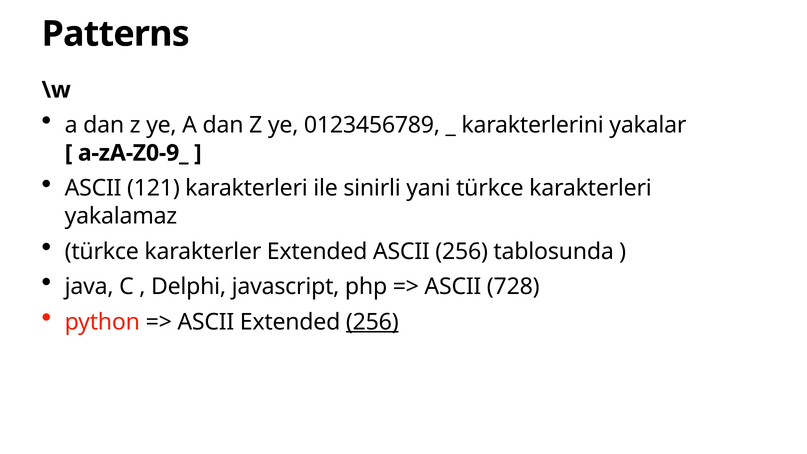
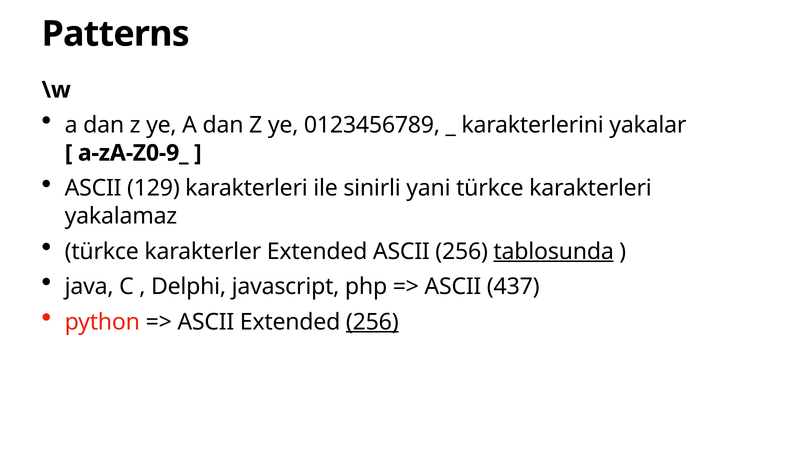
121: 121 -> 129
tablosunda underline: none -> present
728: 728 -> 437
